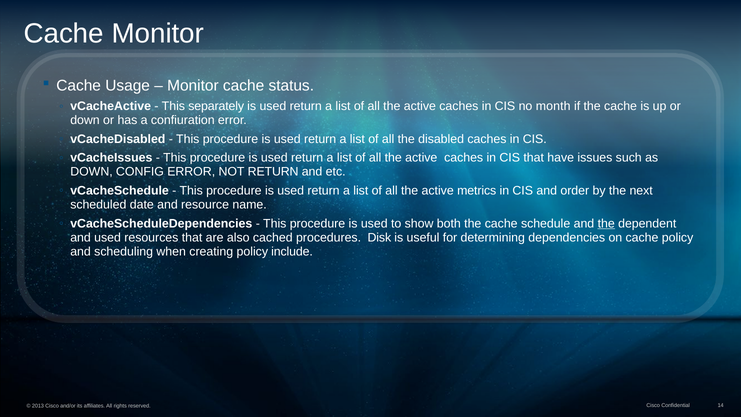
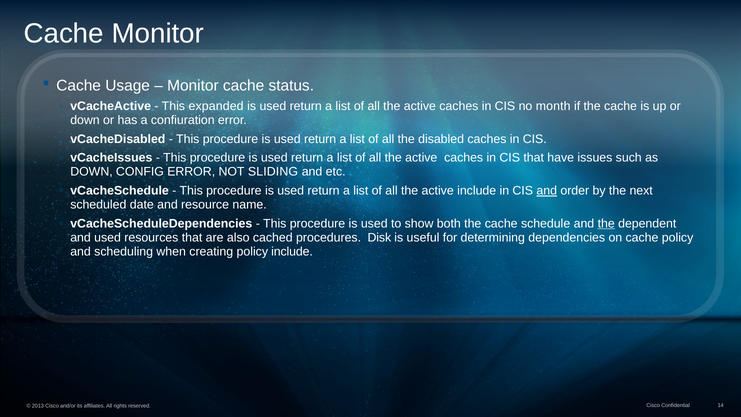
separately: separately -> expanded
NOT RETURN: RETURN -> SLIDING
active metrics: metrics -> include
and at (547, 191) underline: none -> present
